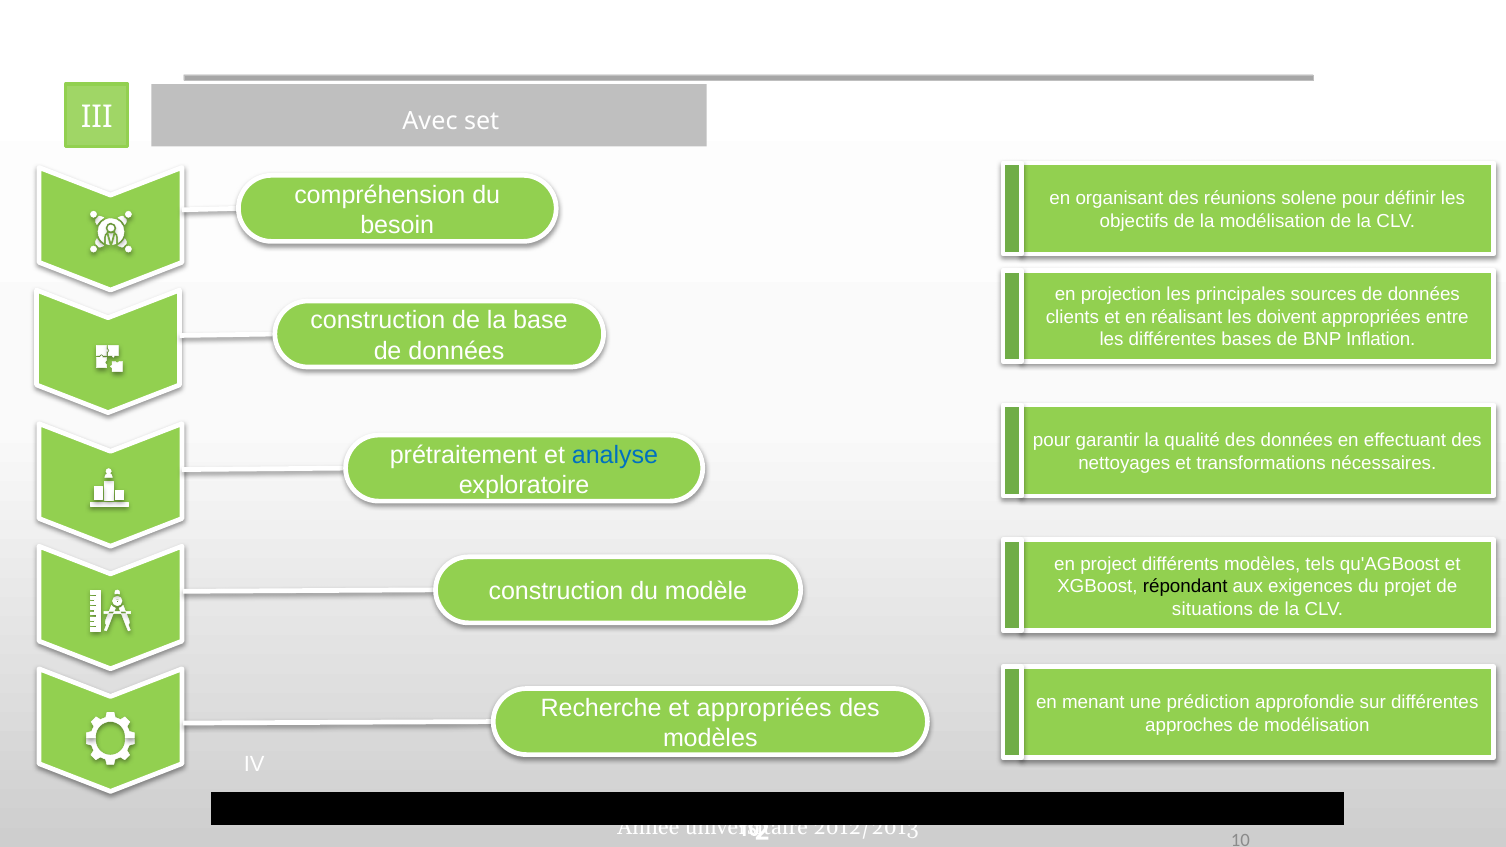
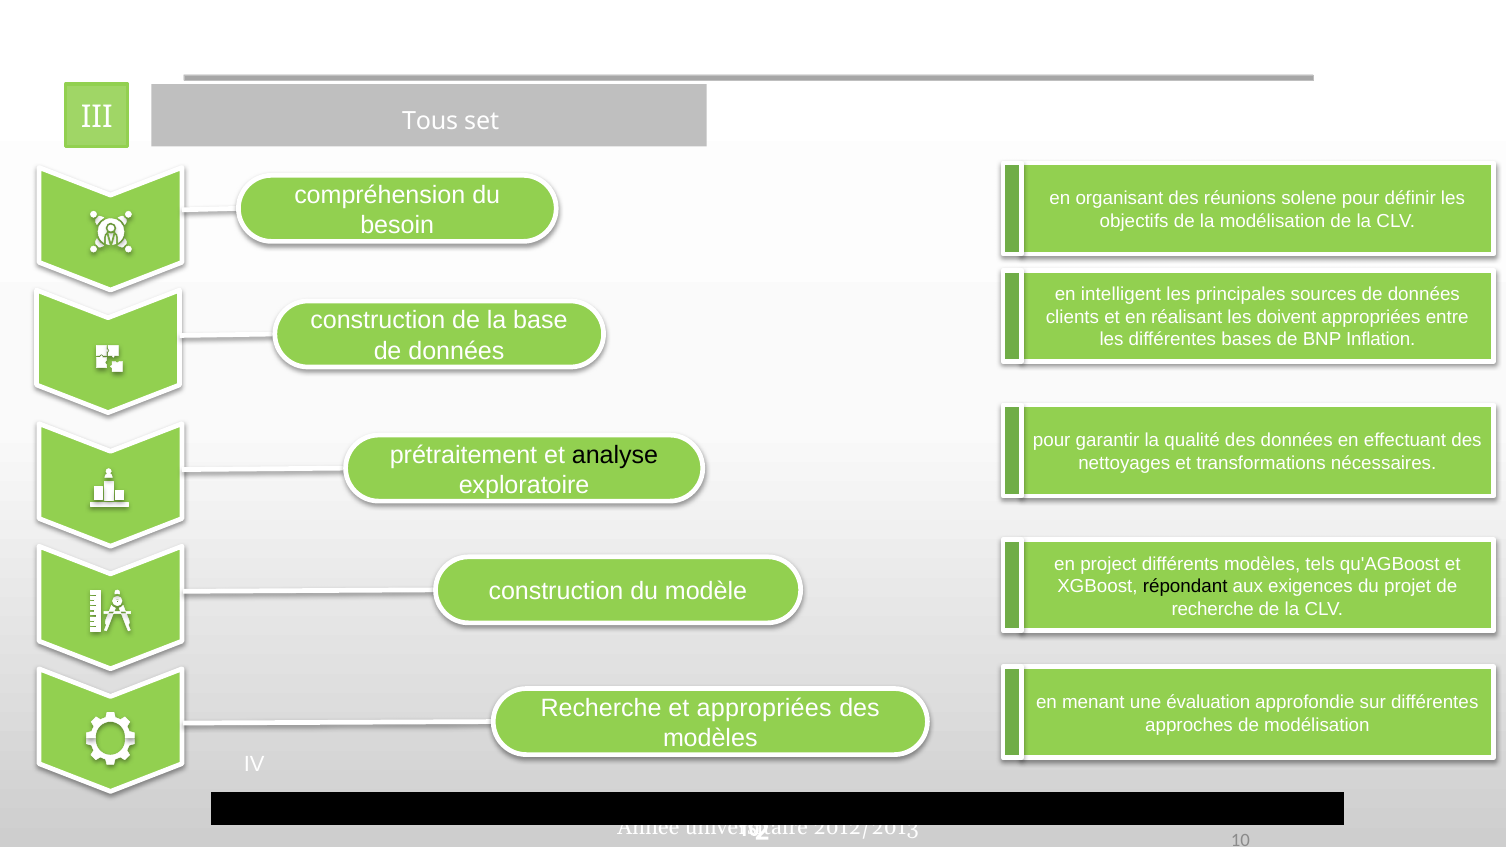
Avec: Avec -> Tous
projection: projection -> intelligent
analyse colour: blue -> black
situations at (1213, 609): situations -> recherche
prédiction: prédiction -> évaluation
